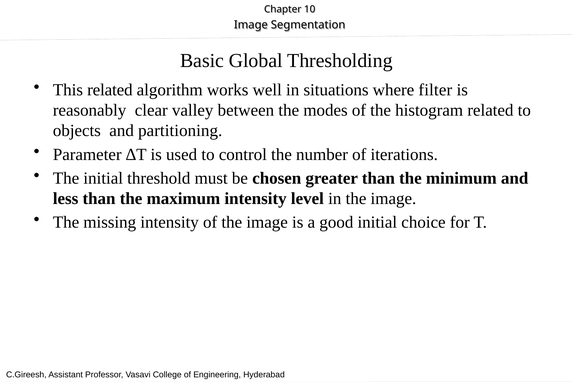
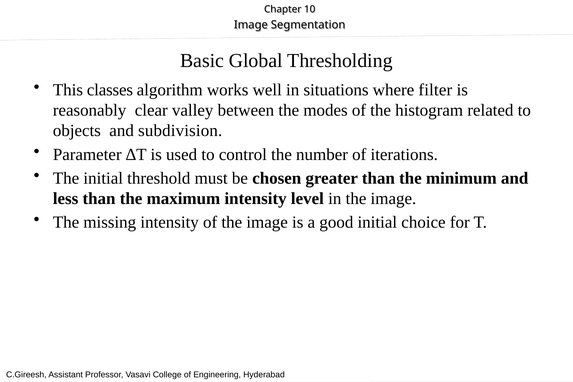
This related: related -> classes
partitioning: partitioning -> subdivision
